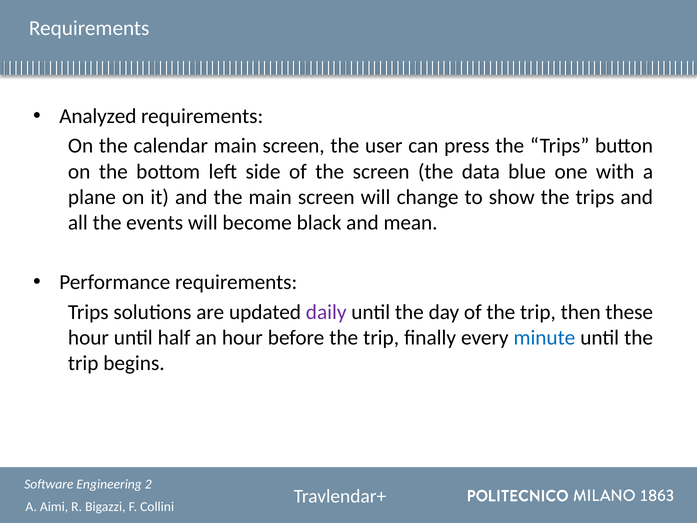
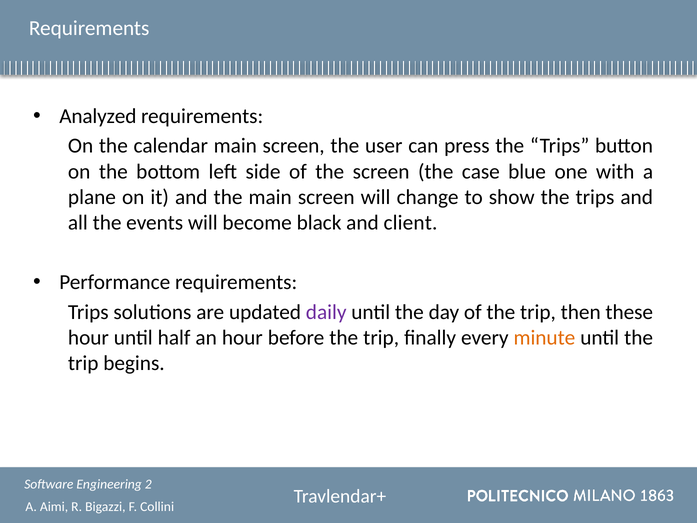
data: data -> case
mean: mean -> client
minute colour: blue -> orange
